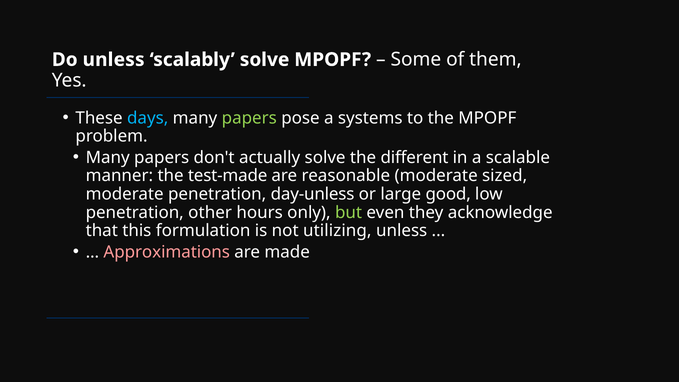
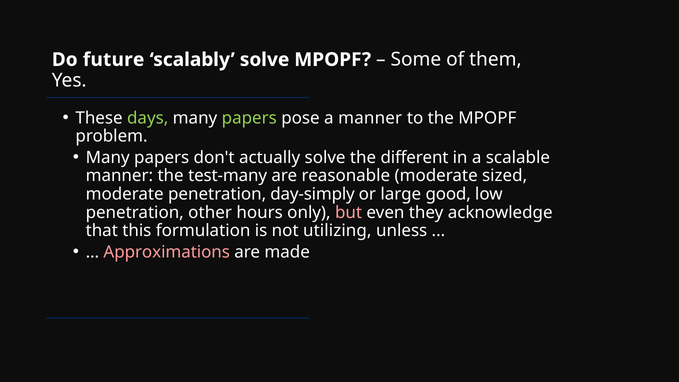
Do unless: unless -> future
days colour: light blue -> light green
a systems: systems -> manner
test-made: test-made -> test-many
day-unless: day-unless -> day-simply
but colour: light green -> pink
